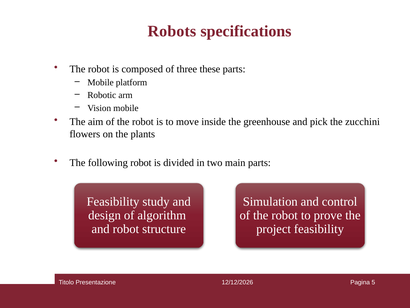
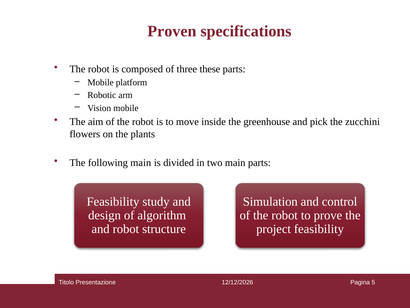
Robots: Robots -> Proven
following robot: robot -> main
